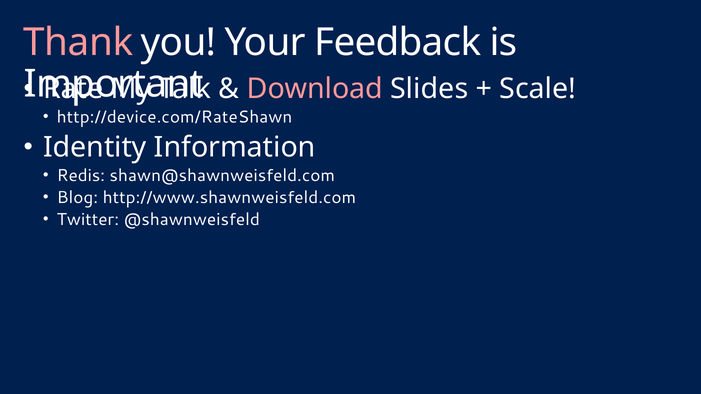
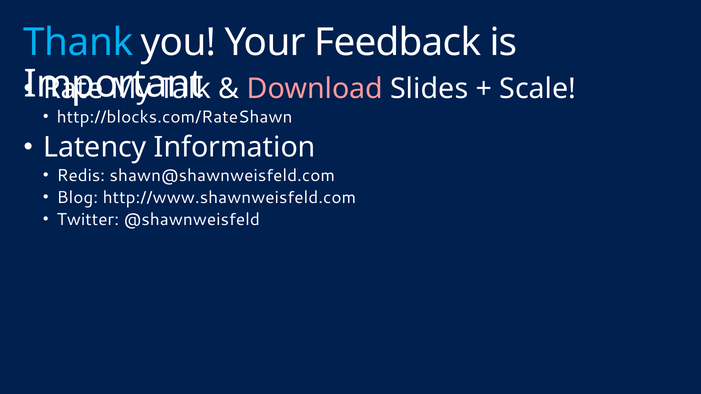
Thank colour: pink -> light blue
http://device.com/RateShawn: http://device.com/RateShawn -> http://blocks.com/RateShawn
Identity: Identity -> Latency
